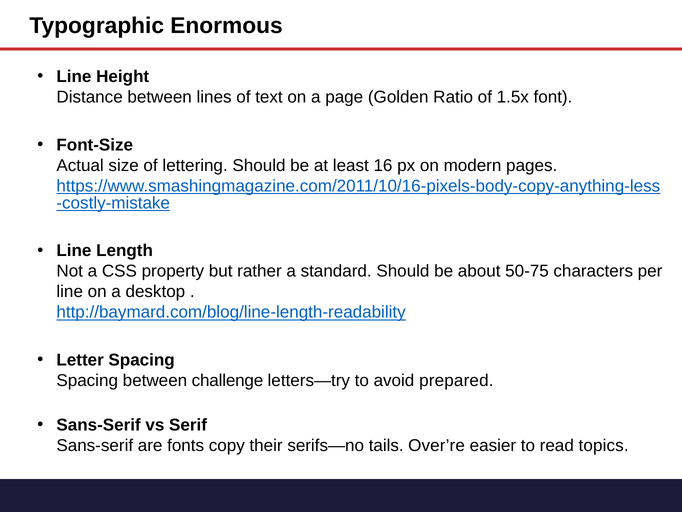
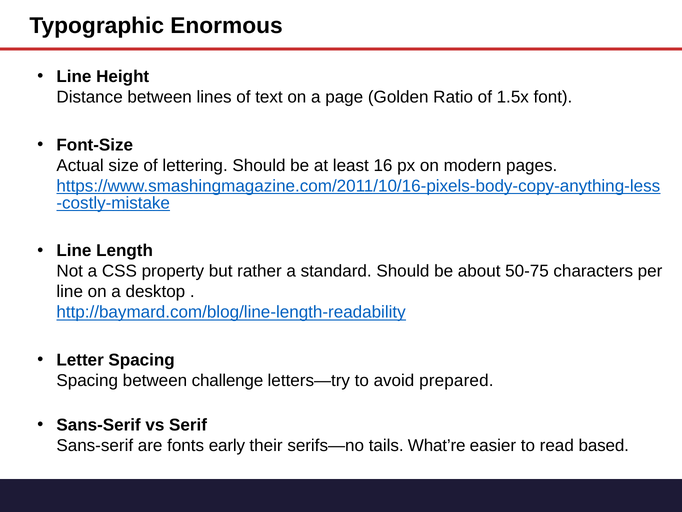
copy: copy -> early
Over’re: Over’re -> What’re
topics: topics -> based
